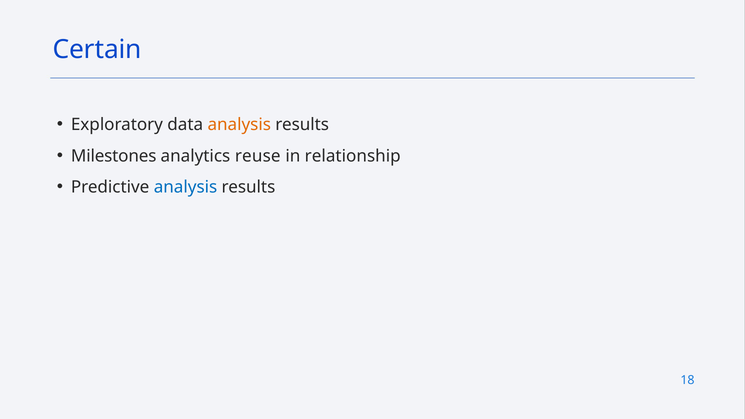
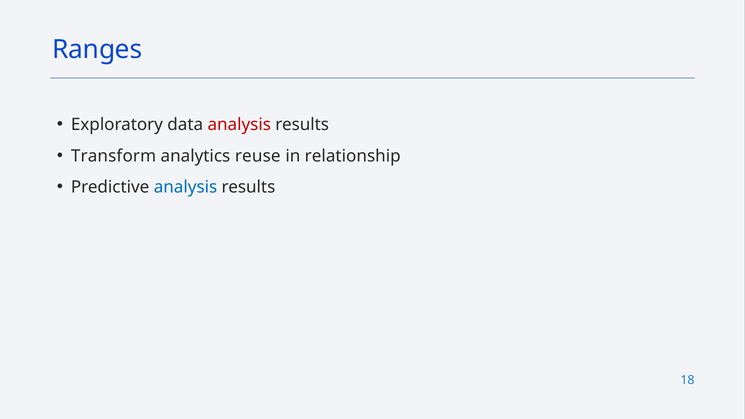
Certain: Certain -> Ranges
analysis at (239, 125) colour: orange -> red
Milestones: Milestones -> Transform
